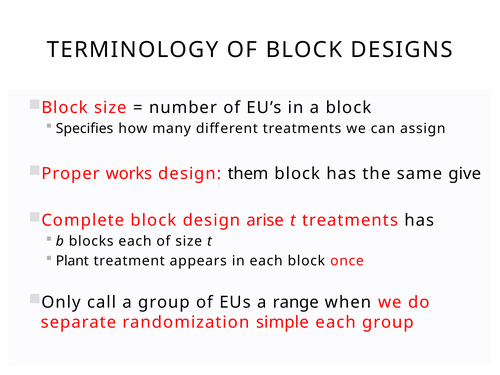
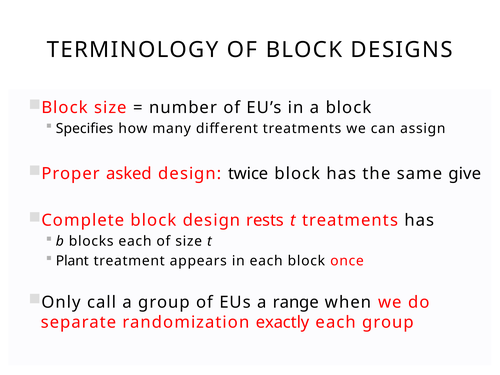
works: works -> asked
them: them -> twice
arise: arise -> rests
simple: simple -> exactly
